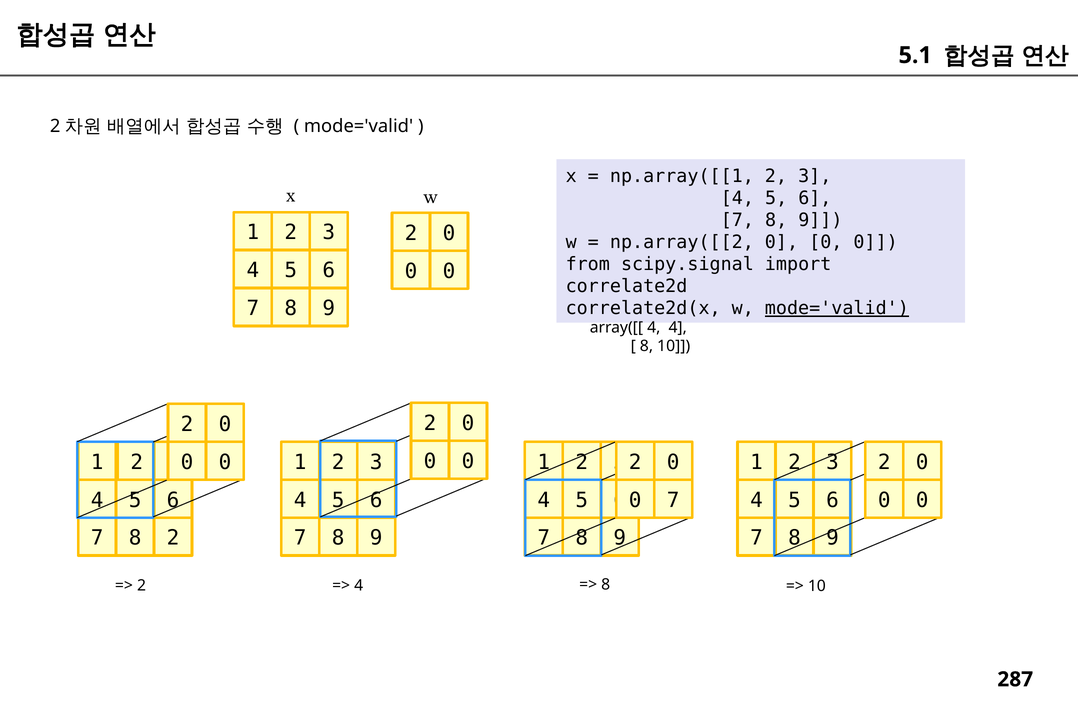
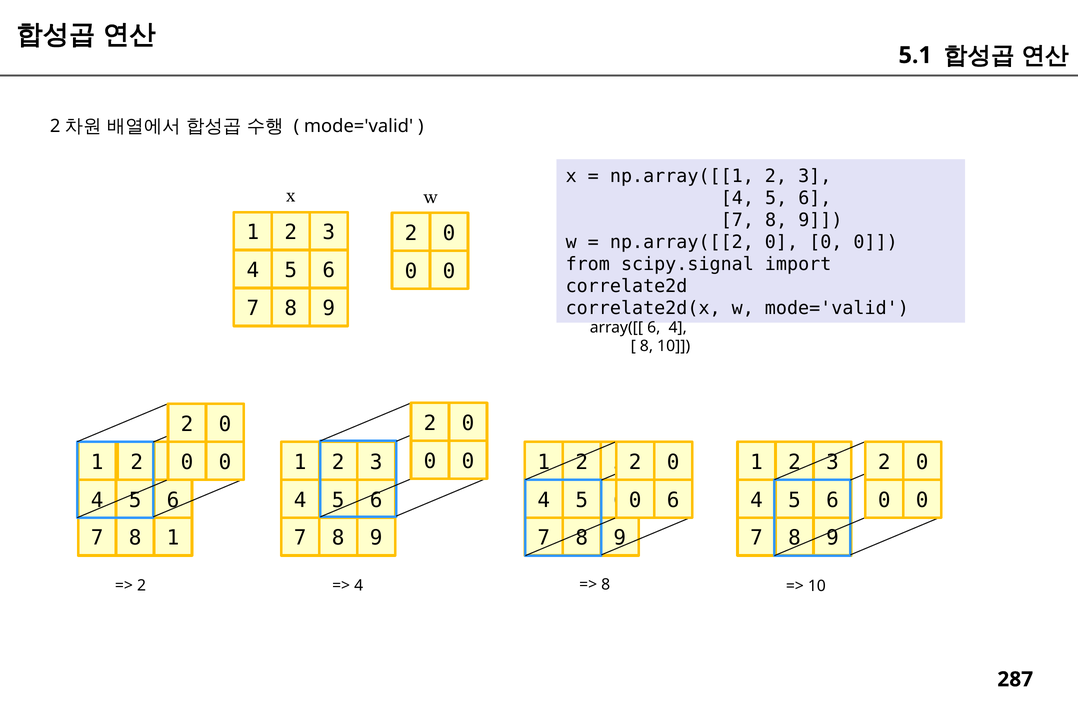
mode='valid at (837, 308) underline: present -> none
array([[ 4: 4 -> 6
0 7: 7 -> 6
8 2: 2 -> 1
